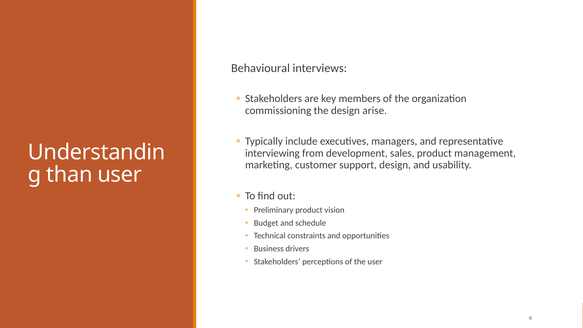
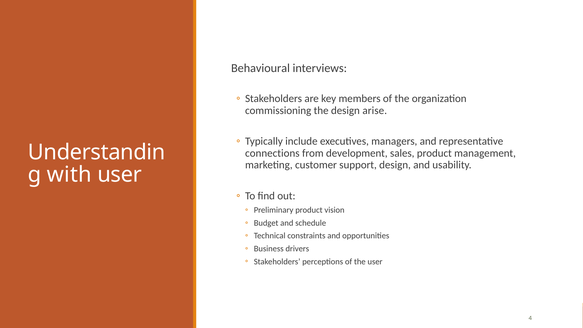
interviewing: interviewing -> connections
than: than -> with
